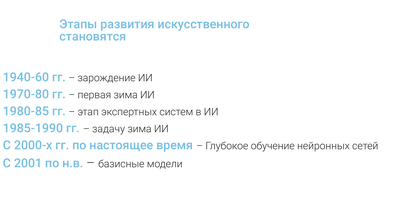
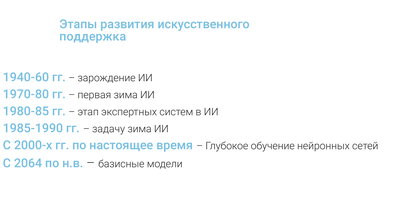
становятся: становятся -> поддержка
2001: 2001 -> 2064
